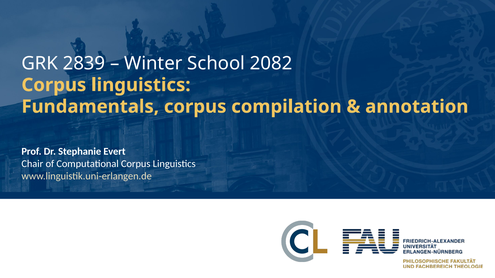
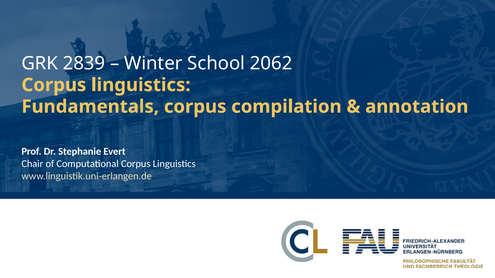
2082: 2082 -> 2062
